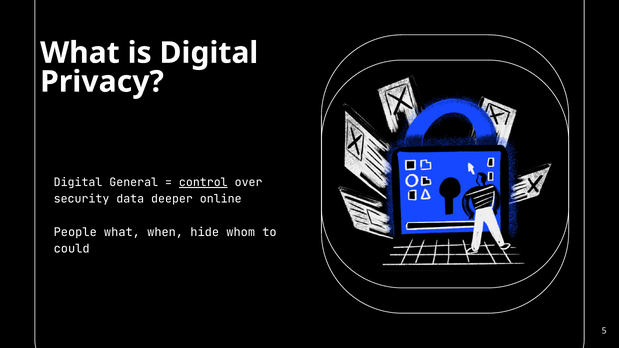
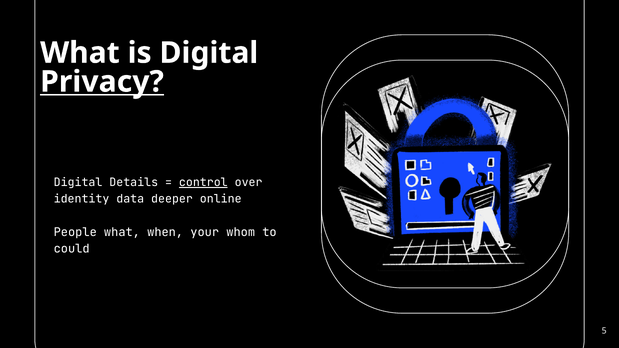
Privacy underline: none -> present
General: General -> Details
security: security -> identity
hide: hide -> your
